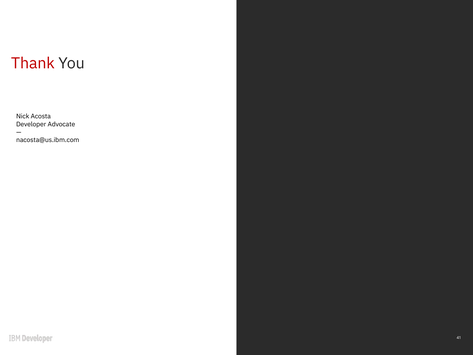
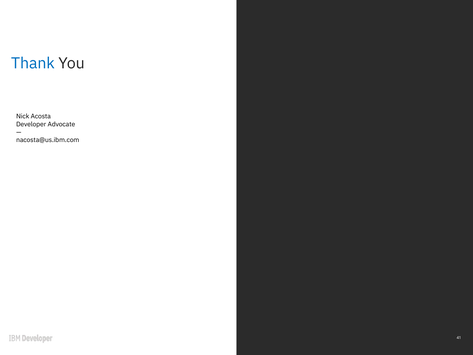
Thank colour: red -> blue
